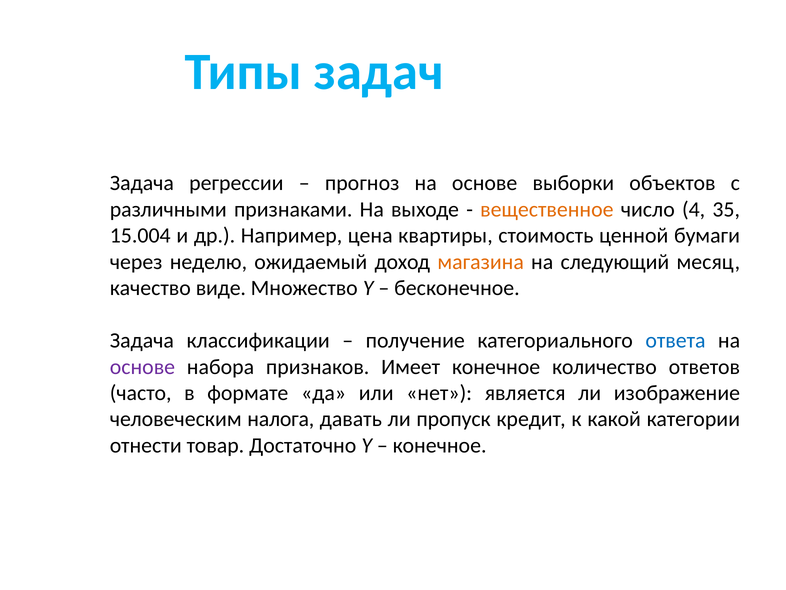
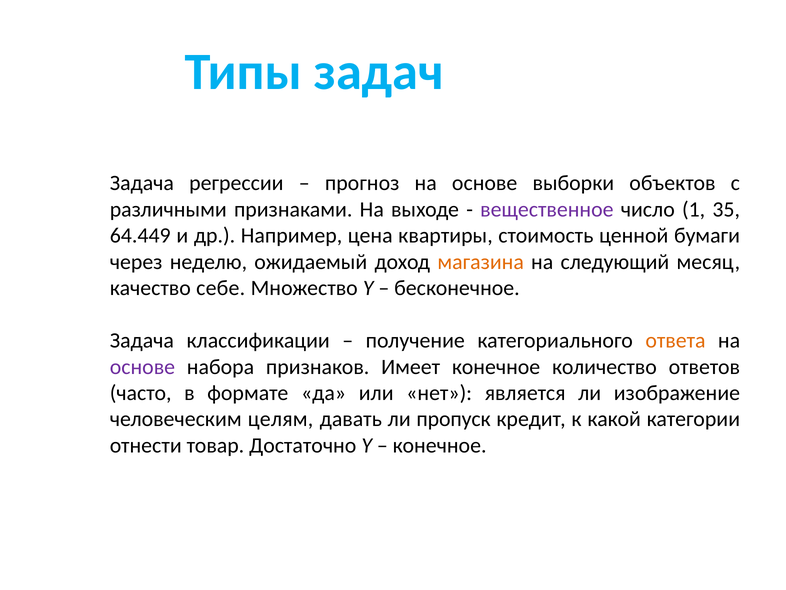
вещественное colour: orange -> purple
4: 4 -> 1
15.004: 15.004 -> 64.449
виде: виде -> себе
ответа colour: blue -> orange
налога: налога -> целям
